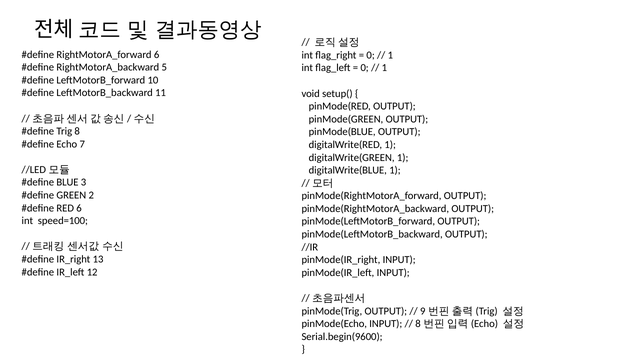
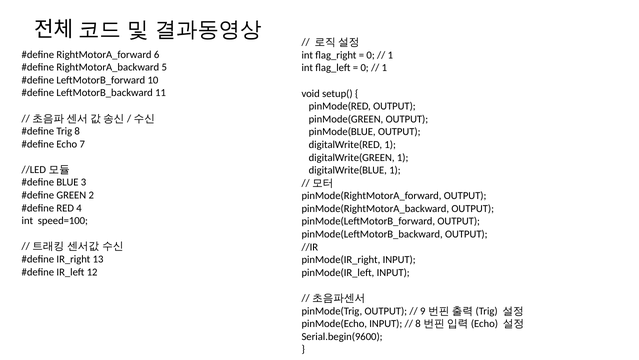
RED 6: 6 -> 4
